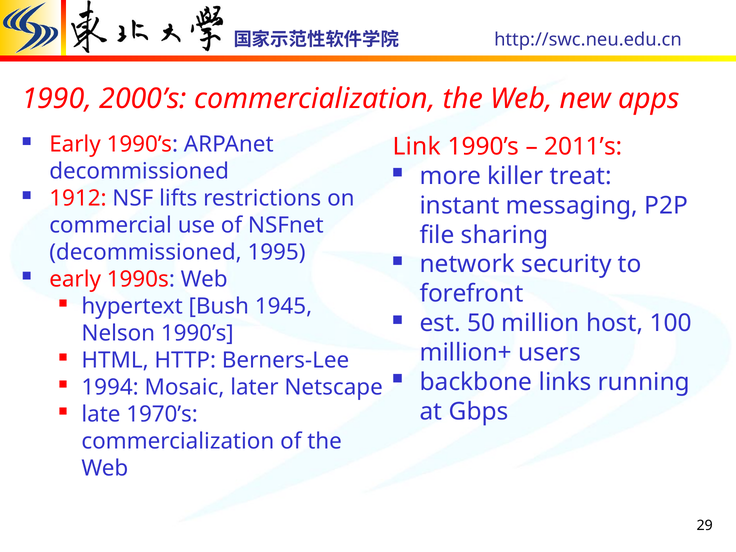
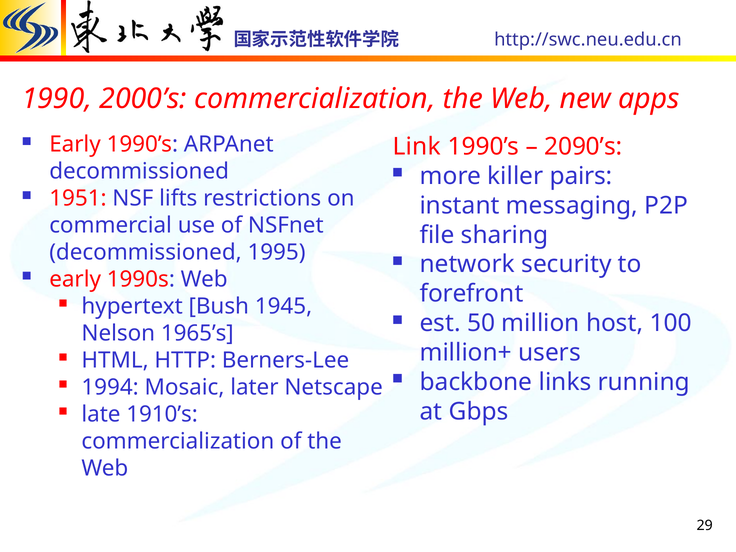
2011’s: 2011’s -> 2090’s
treat: treat -> pairs
1912: 1912 -> 1951
Nelson 1990’s: 1990’s -> 1965’s
1970’s: 1970’s -> 1910’s
